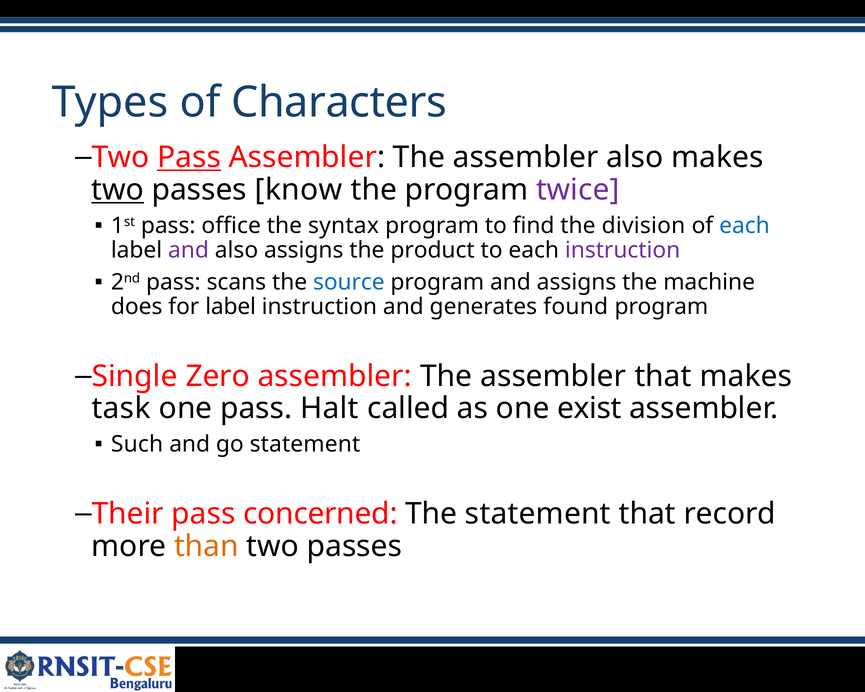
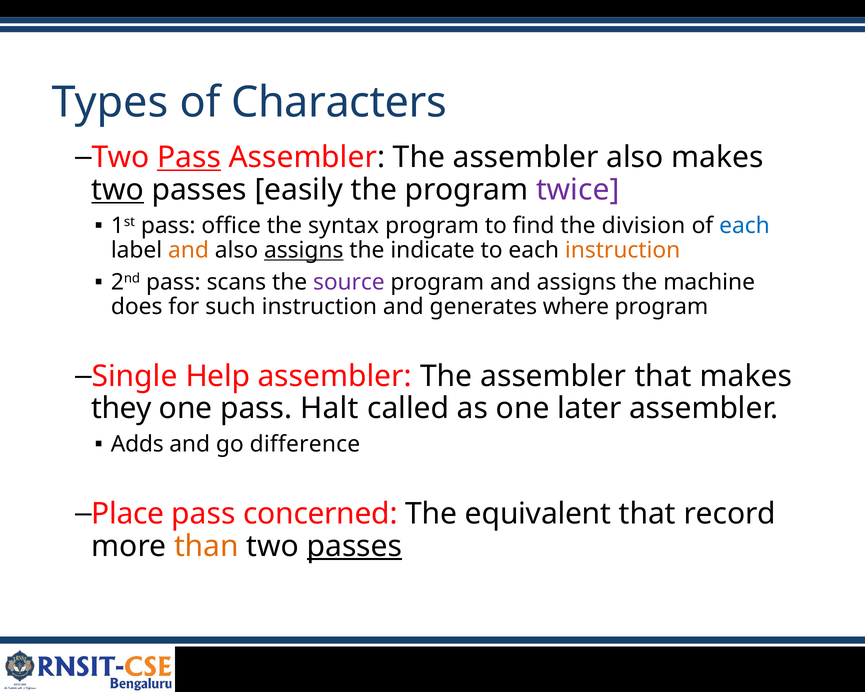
know: know -> easily
and at (189, 250) colour: purple -> orange
assigns at (304, 250) underline: none -> present
product: product -> indicate
instruction at (623, 250) colour: purple -> orange
source colour: blue -> purple
for label: label -> such
found: found -> where
Zero: Zero -> Help
task: task -> they
exist: exist -> later
Such: Such -> Adds
go statement: statement -> difference
Their: Their -> Place
The statement: statement -> equivalent
passes at (354, 546) underline: none -> present
